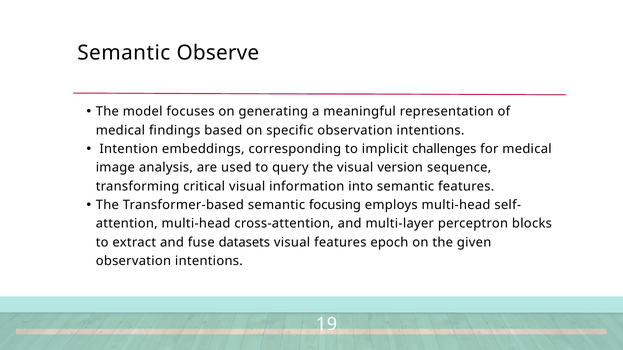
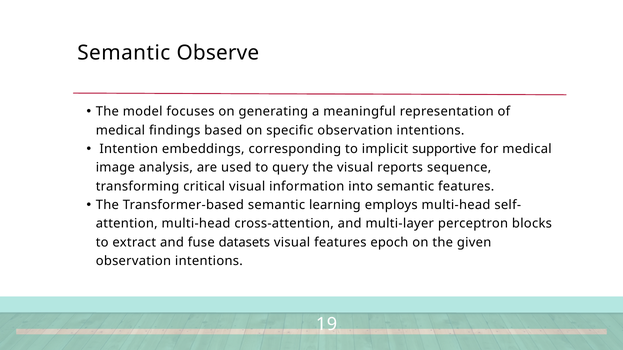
challenges: challenges -> supportive
version: version -> reports
focusing: focusing -> learning
